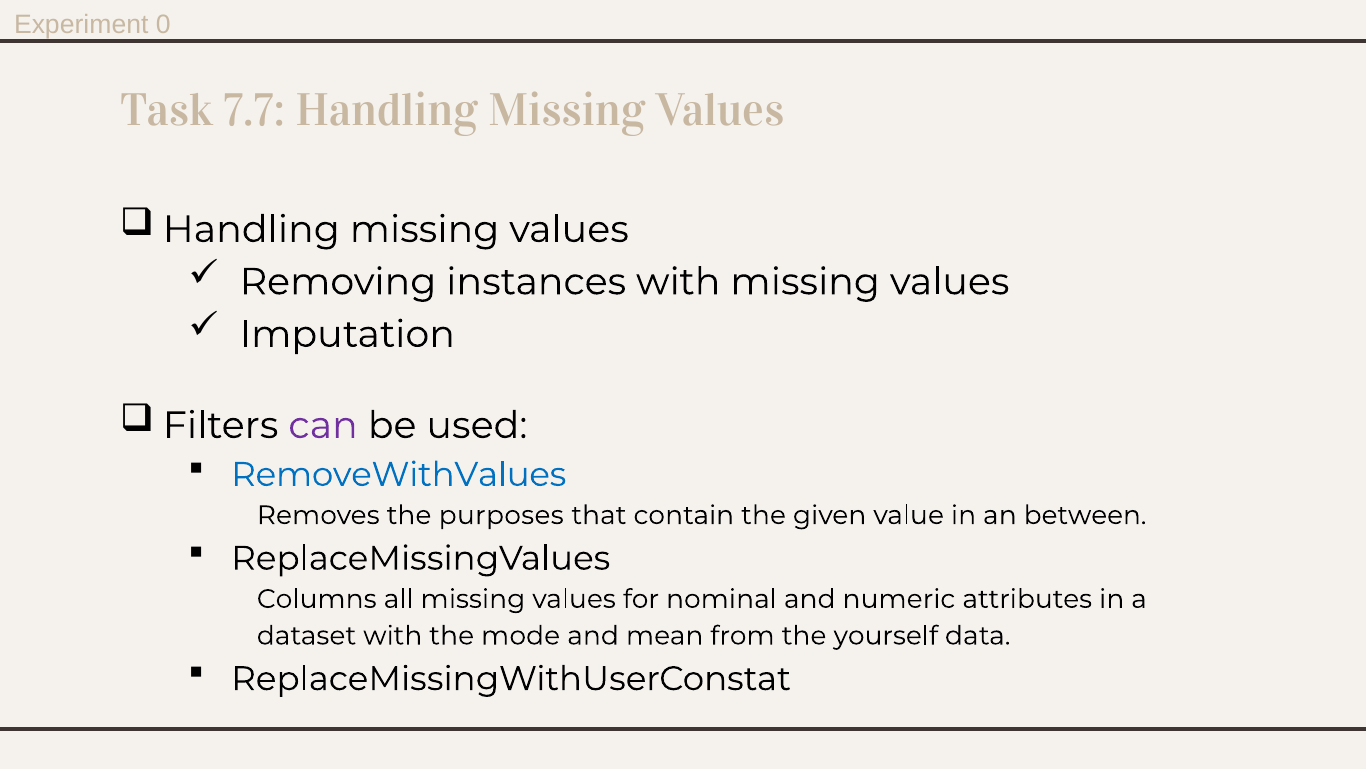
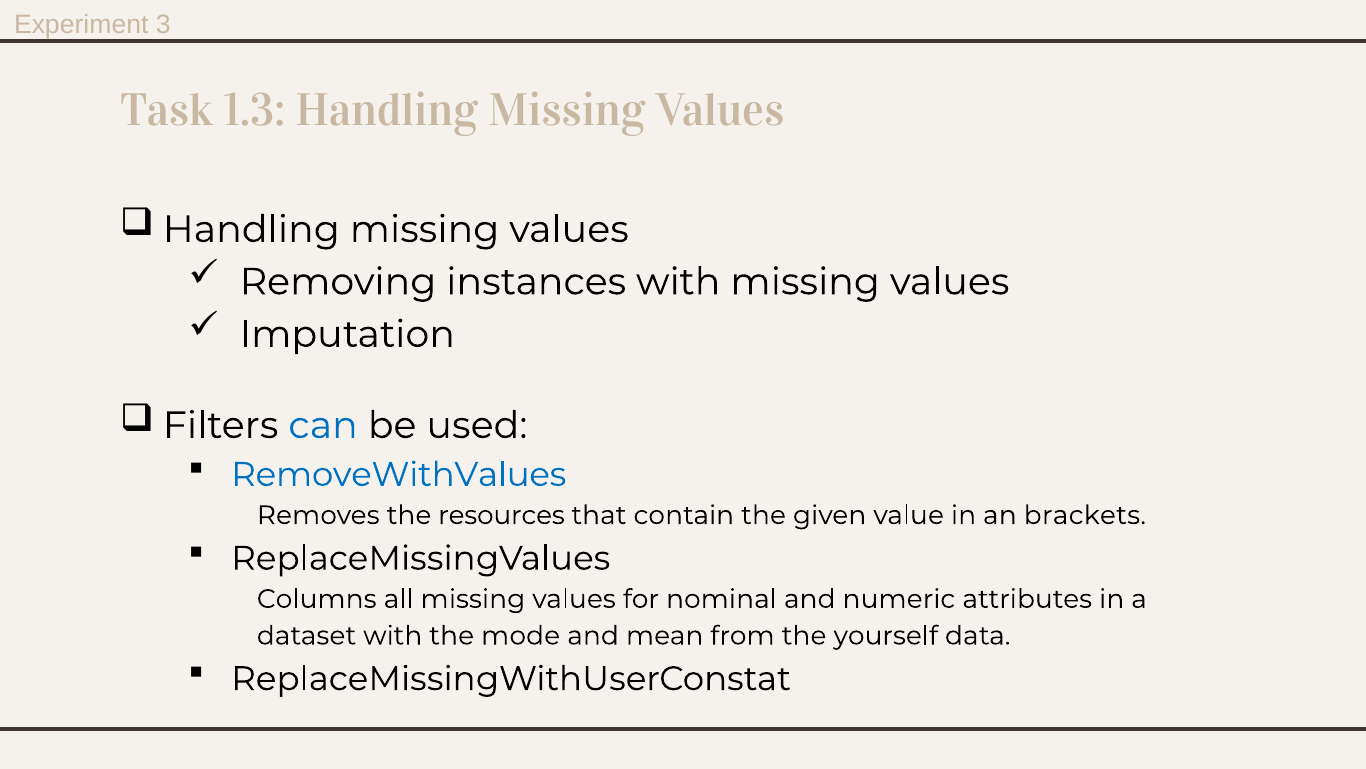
0: 0 -> 3
7.7: 7.7 -> 1.3
can colour: purple -> blue
purposes: purposes -> resources
between: between -> brackets
